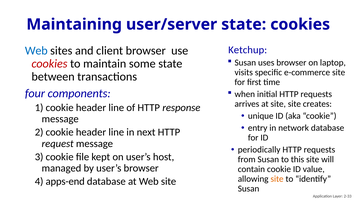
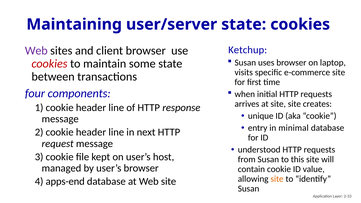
Web at (36, 51) colour: blue -> purple
network: network -> minimal
periodically: periodically -> understood
